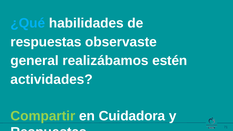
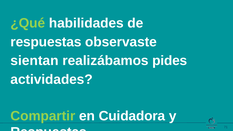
¿Qué colour: light blue -> light green
general: general -> sientan
estén: estén -> pides
